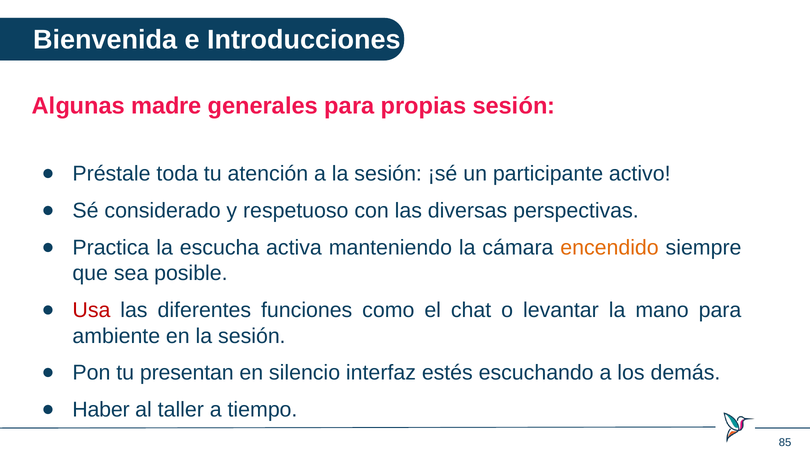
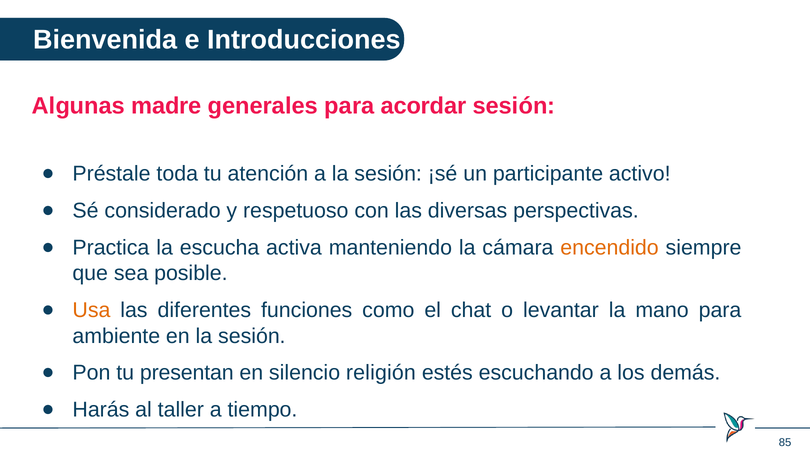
propias: propias -> acordar
Usa colour: red -> orange
interfaz: interfaz -> religión
Haber: Haber -> Harás
